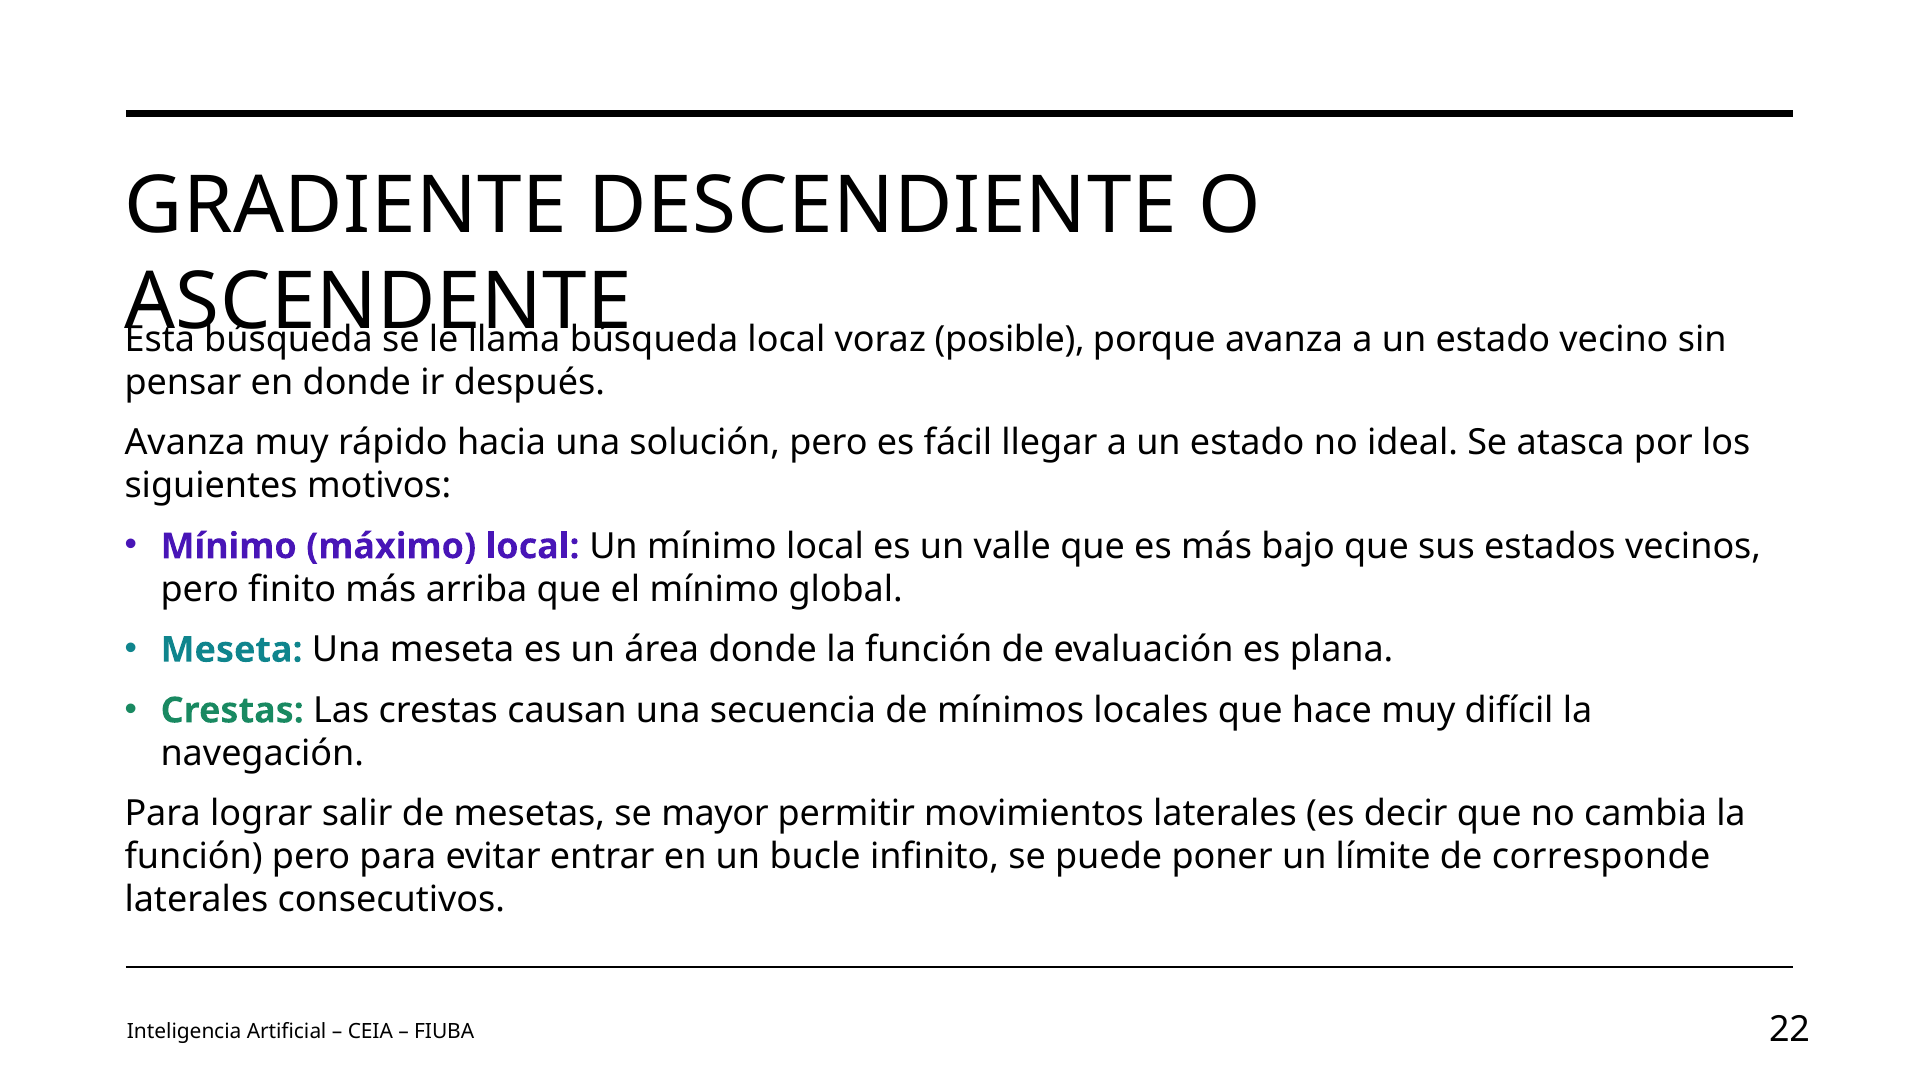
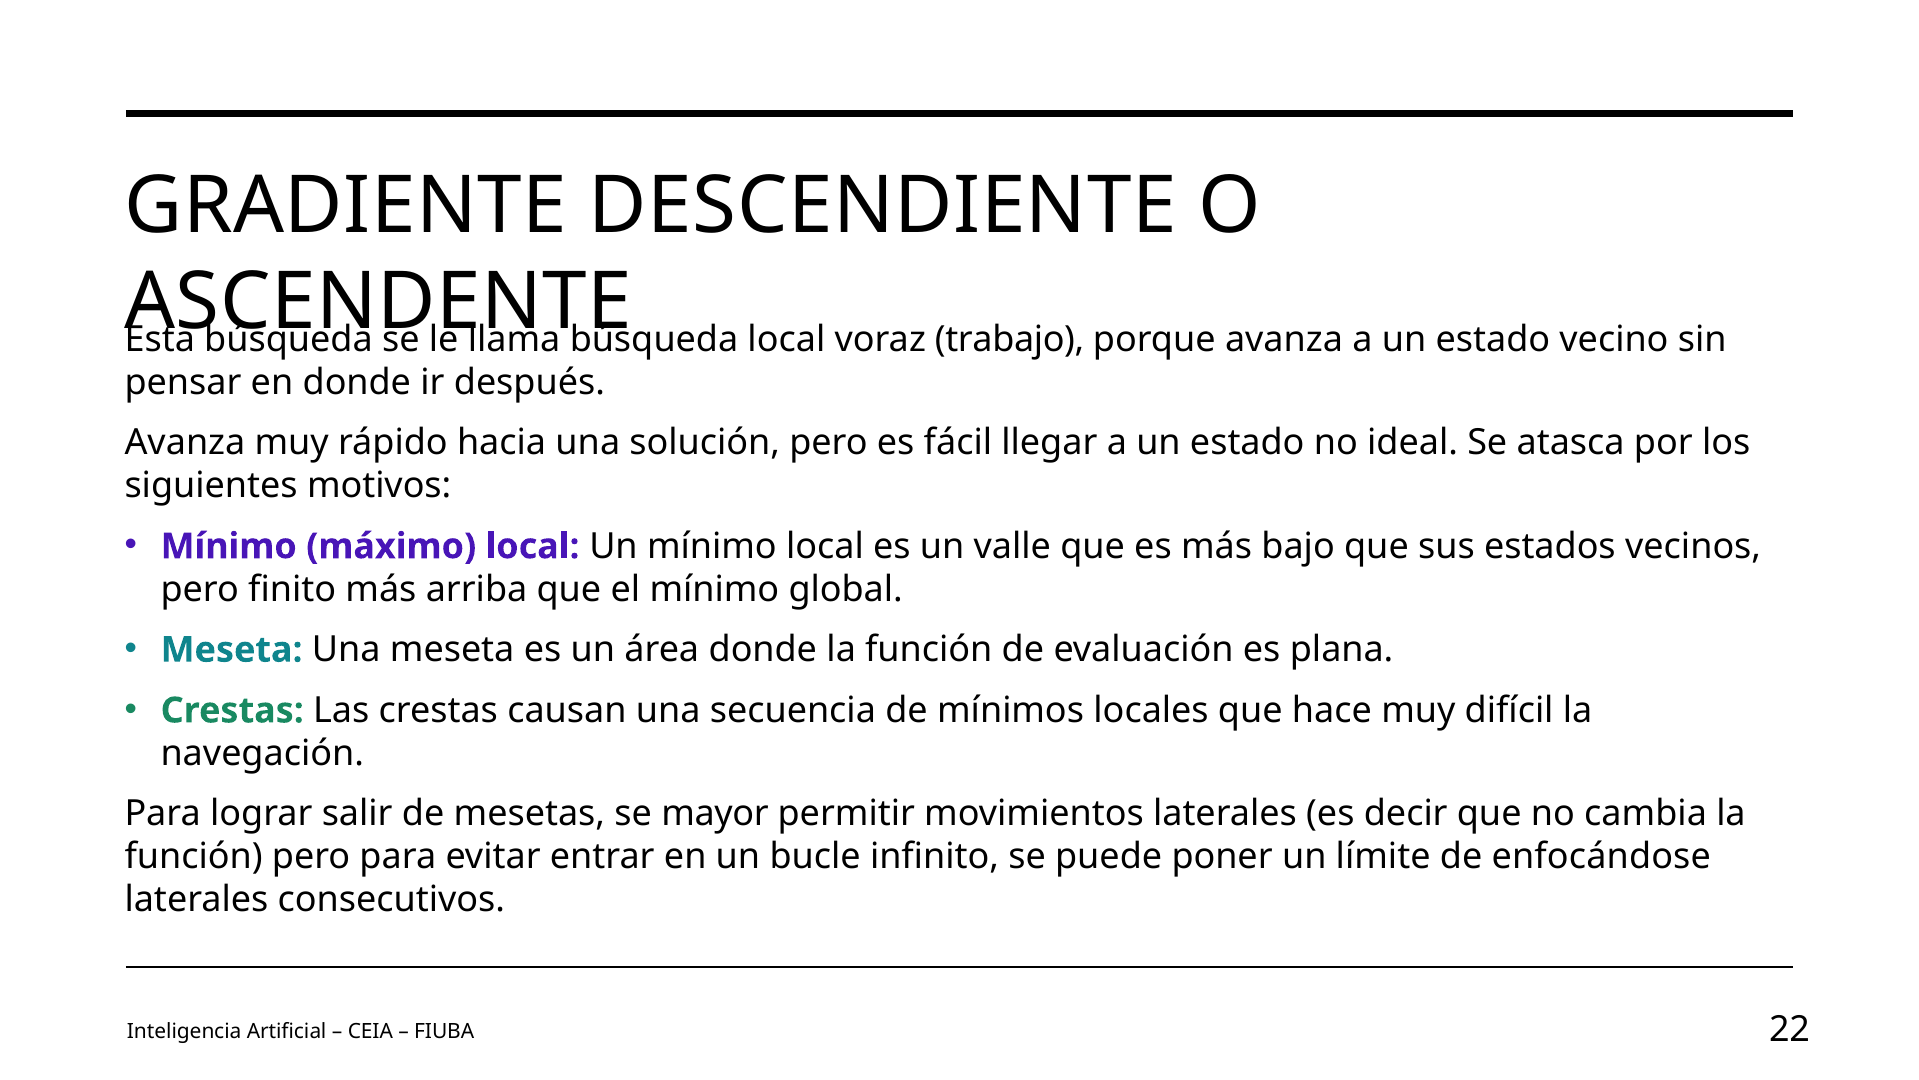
posible: posible -> trabajo
corresponde: corresponde -> enfocándose
